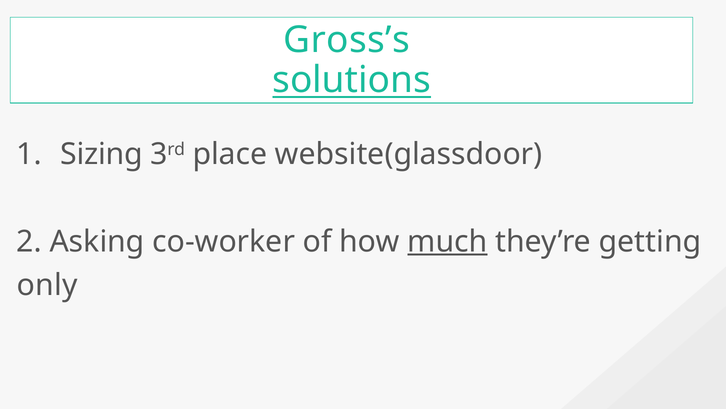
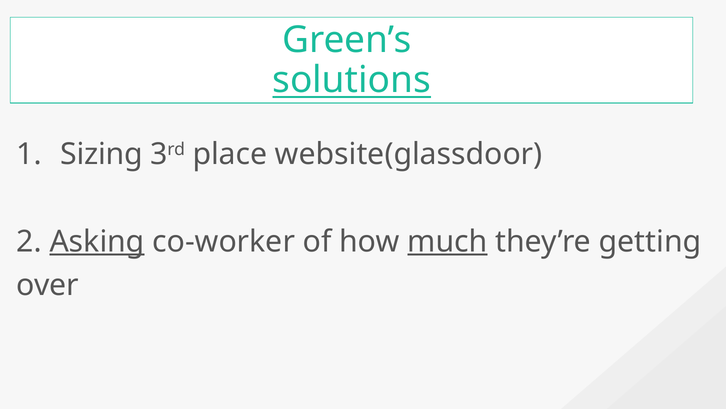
Gross’s: Gross’s -> Green’s
Asking underline: none -> present
only: only -> over
